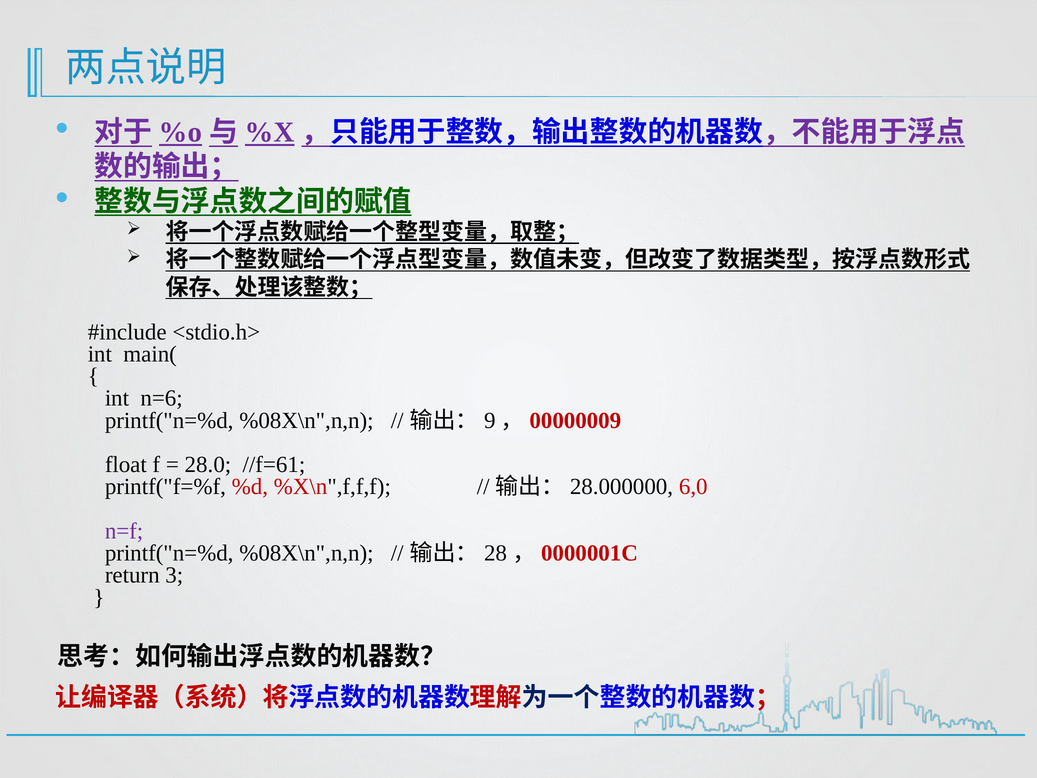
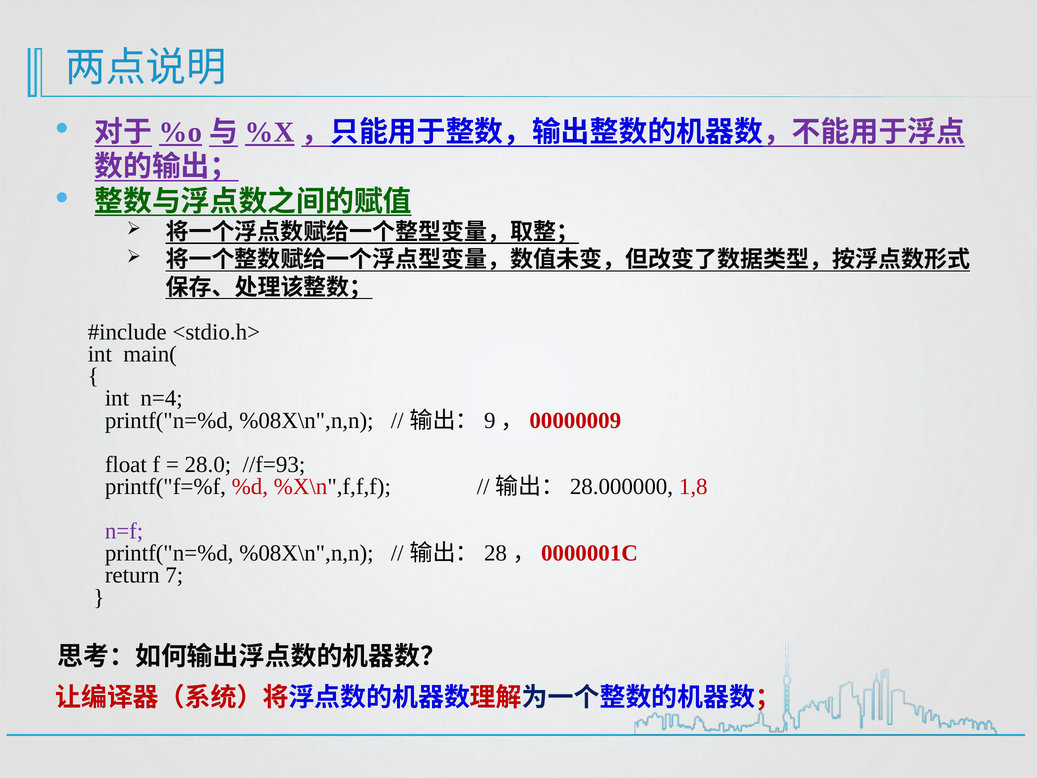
n=6: n=6 -> n=4
//f=61: //f=61 -> //f=93
6,0: 6,0 -> 1,8
3: 3 -> 7
